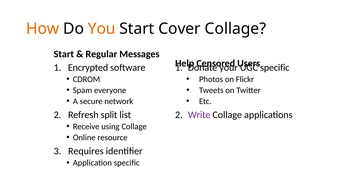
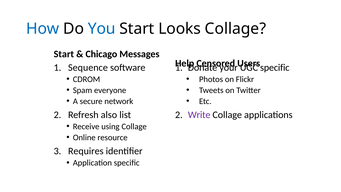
How colour: orange -> blue
You colour: orange -> blue
Cover: Cover -> Looks
Regular: Regular -> Chicago
Encrypted: Encrypted -> Sequence
split: split -> also
